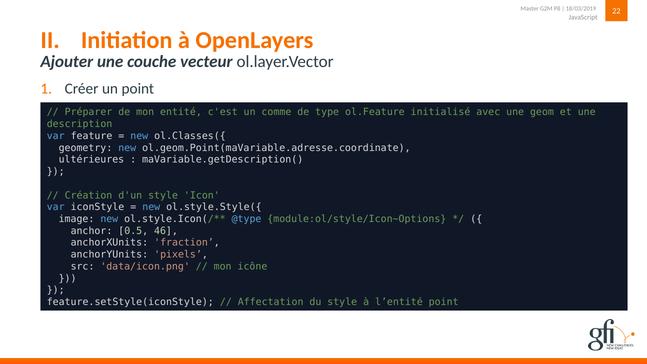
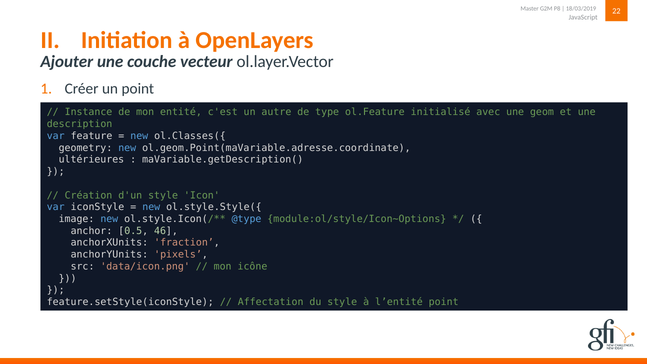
Préparer: Préparer -> Instance
comme: comme -> autre
